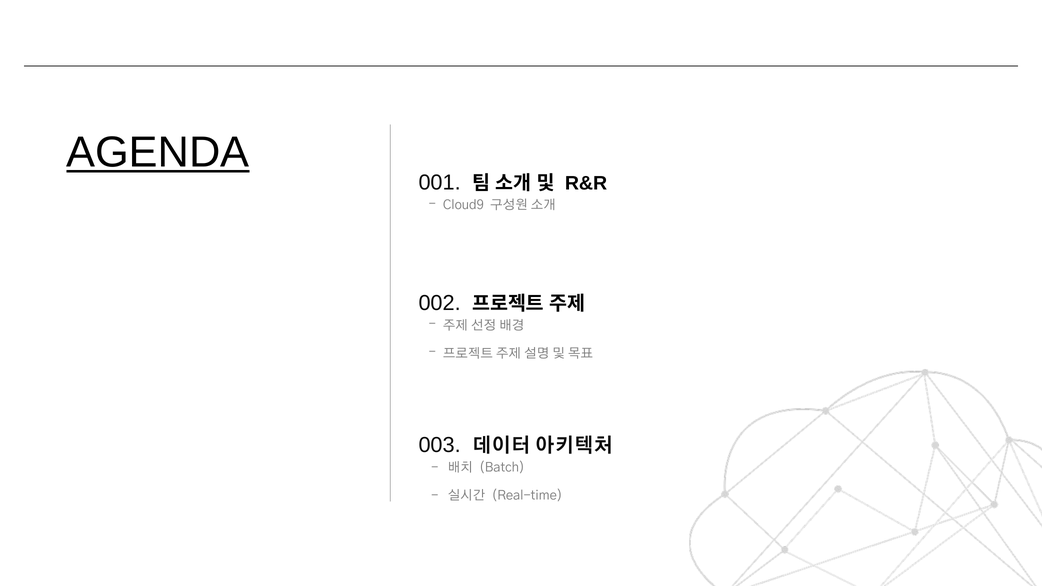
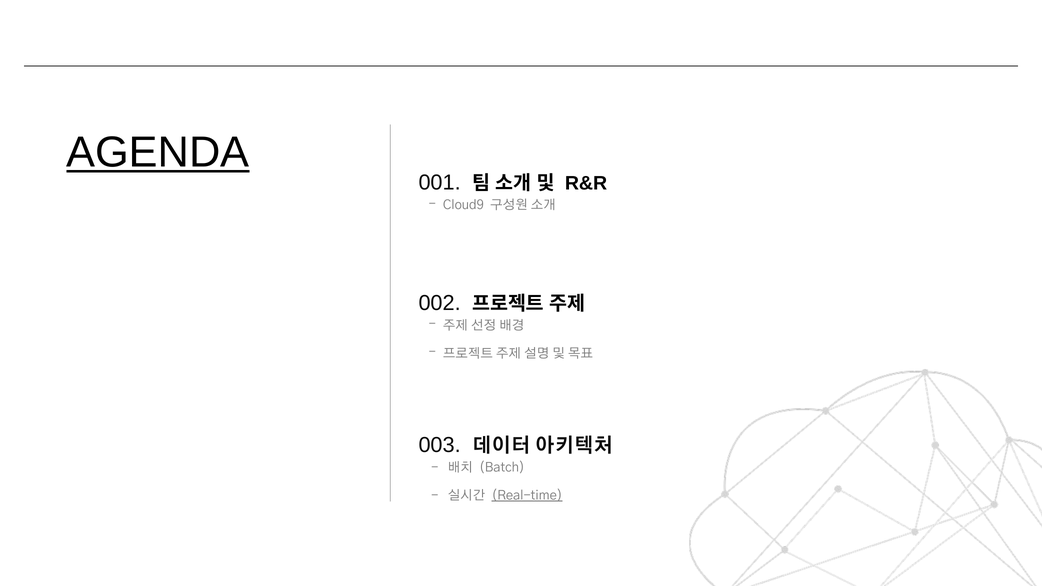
Real-time underline: none -> present
